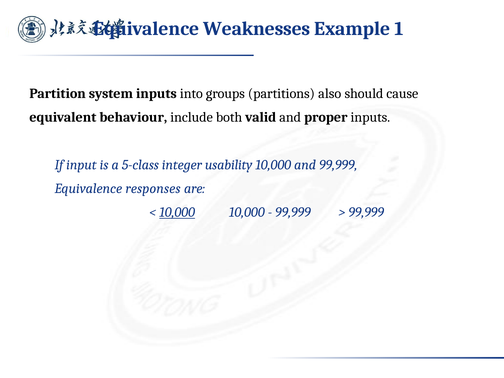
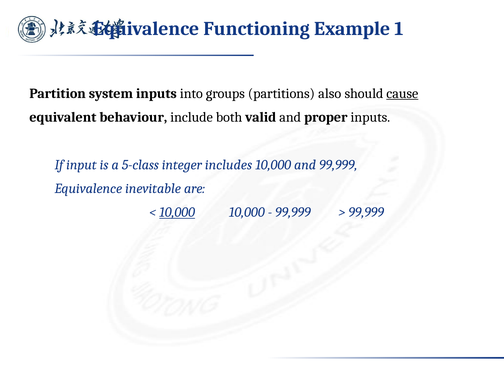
Weaknesses: Weaknesses -> Functioning
cause underline: none -> present
usability: usability -> includes
responses: responses -> inevitable
